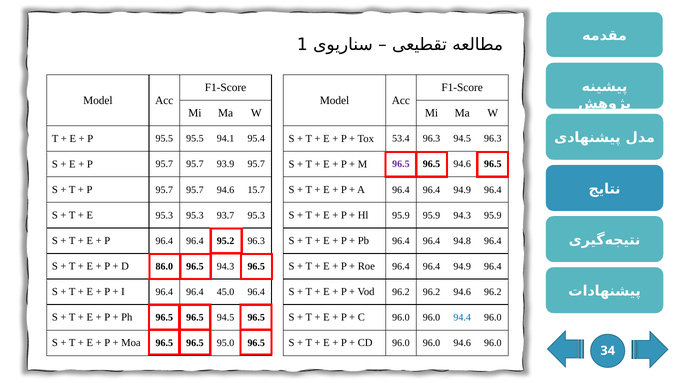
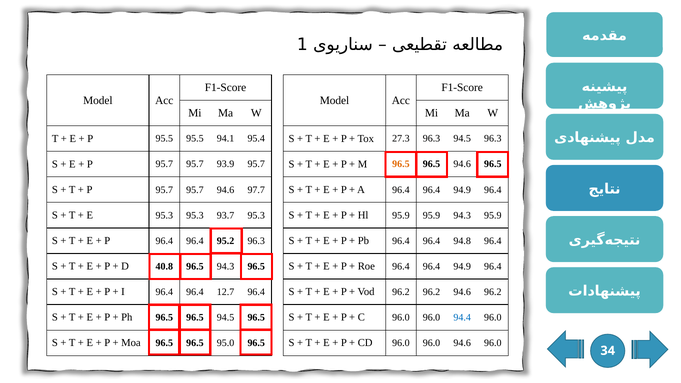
53.4: 53.4 -> 27.3
96.5 at (401, 164) colour: purple -> orange
15.7: 15.7 -> 97.7
86.0: 86.0 -> 40.8
45.0: 45.0 -> 12.7
